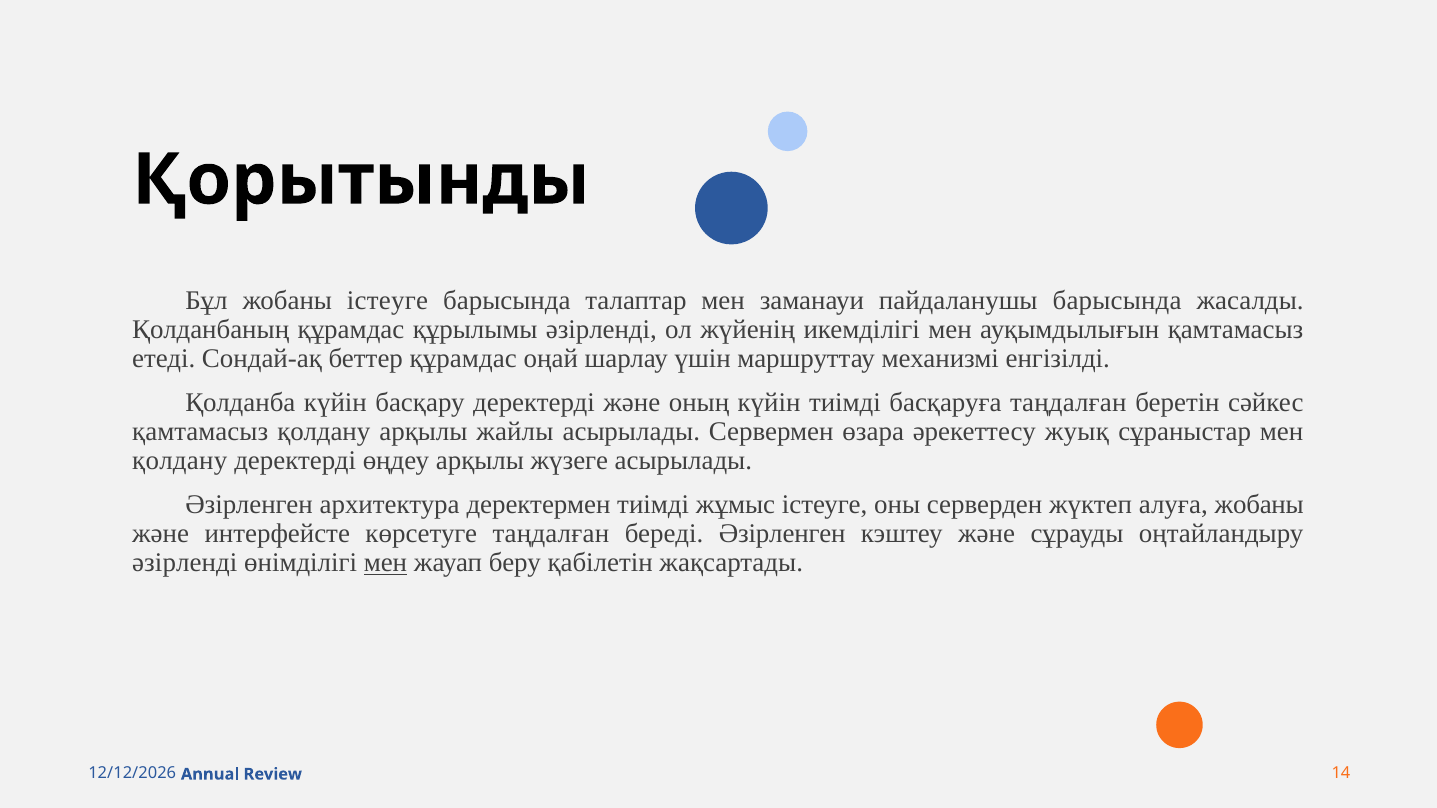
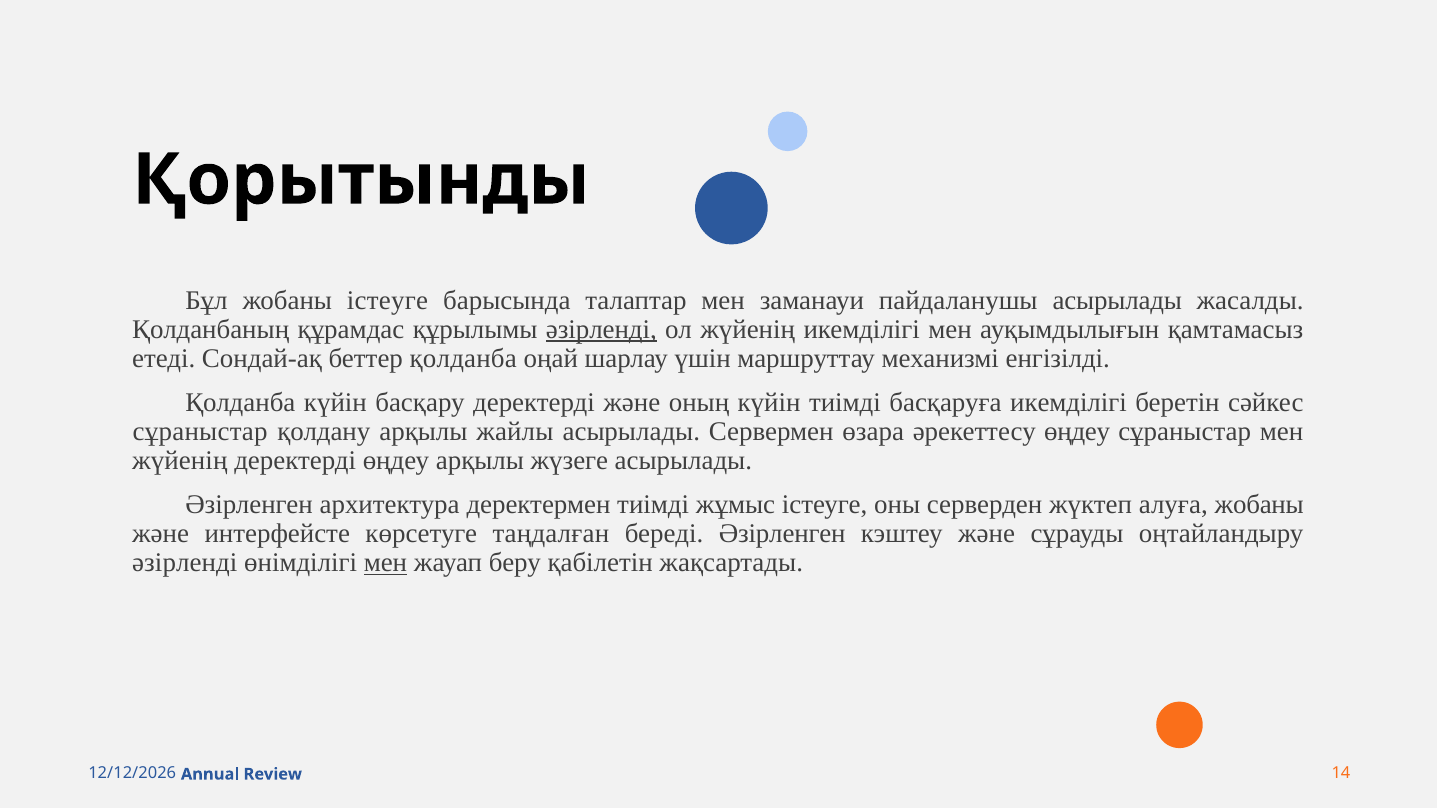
пайдаланушы барысында: барысында -> асырылады
әзірленді at (601, 329) underline: none -> present
беттер құрамдас: құрамдас -> қолданба
басқаруға таңдалған: таңдалған -> икемділігі
қамтамасыз at (200, 432): қамтамасыз -> сұраныстар
әрекеттесу жуық: жуық -> өңдеу
қолдану at (180, 461): қолдану -> жүйенің
